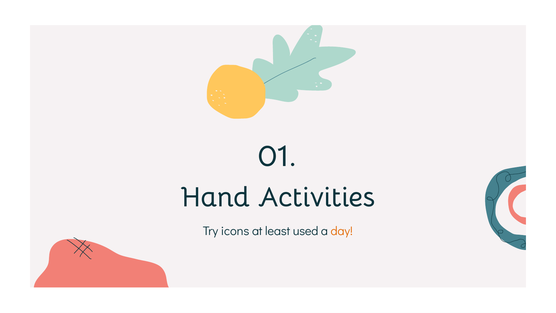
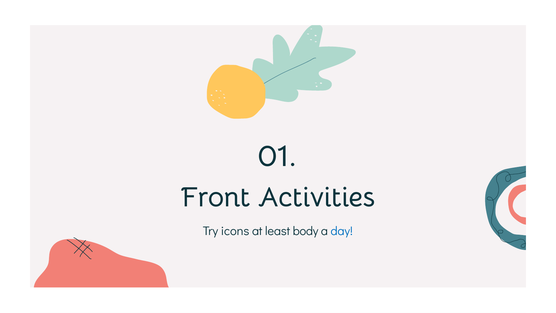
Hand: Hand -> Front
used: used -> body
day colour: orange -> blue
